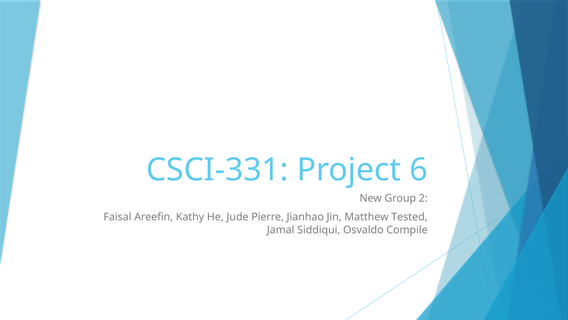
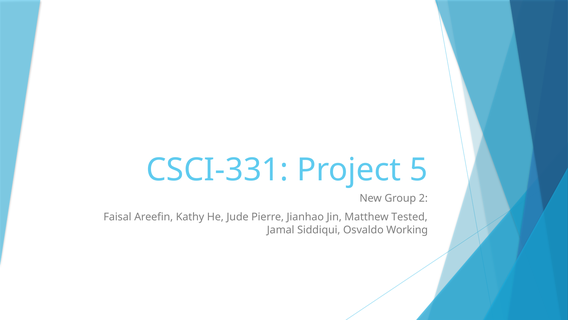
6: 6 -> 5
Compile: Compile -> Working
